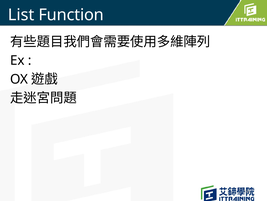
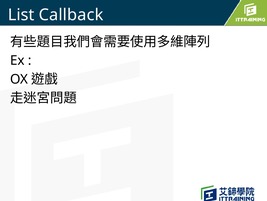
Function: Function -> Callback
